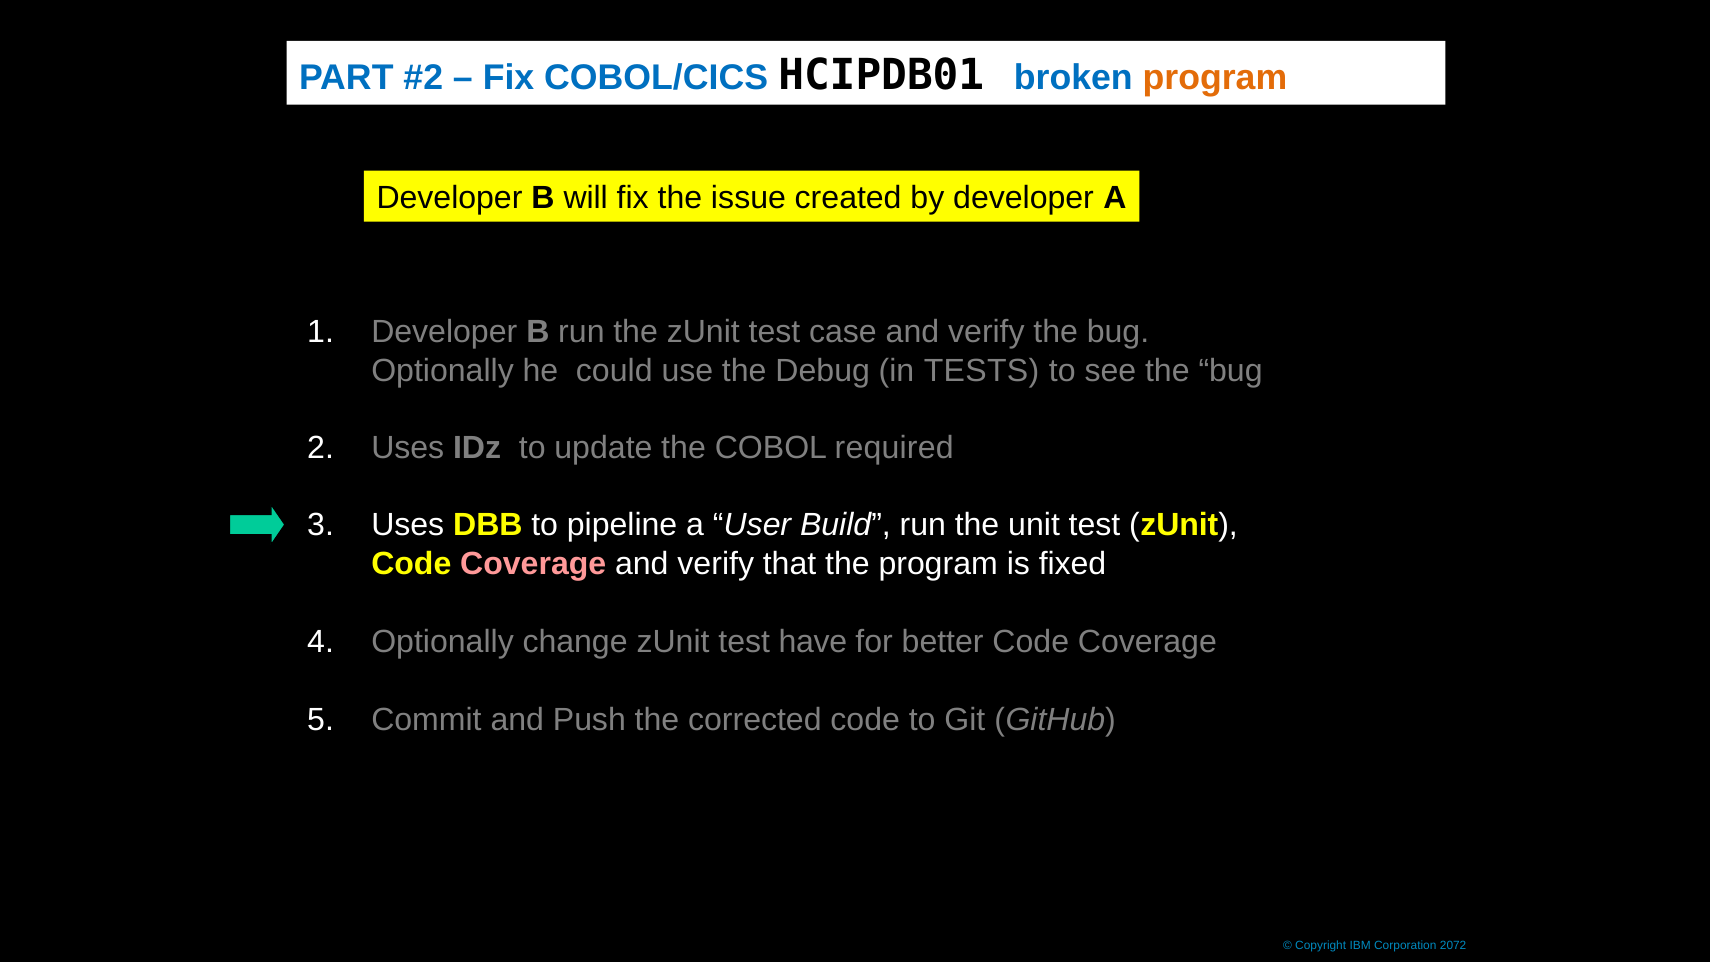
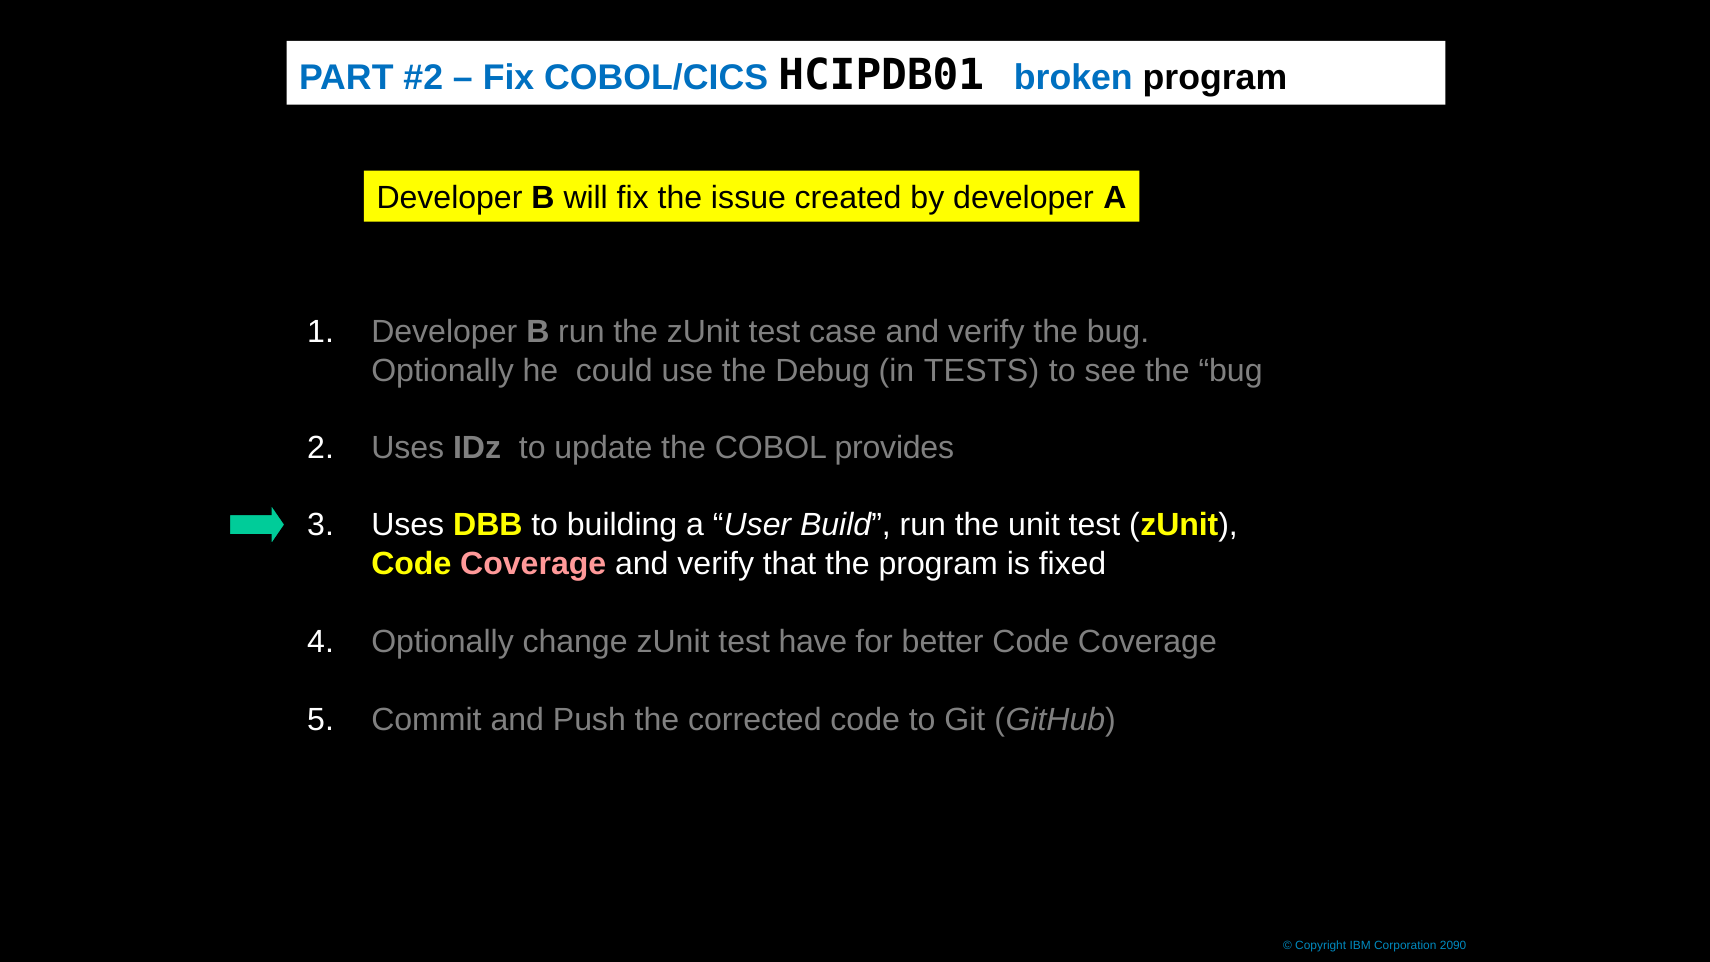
program at (1215, 78) colour: orange -> black
required: required -> provides
pipeline: pipeline -> building
2072: 2072 -> 2090
